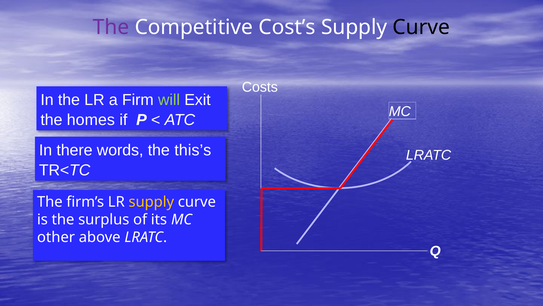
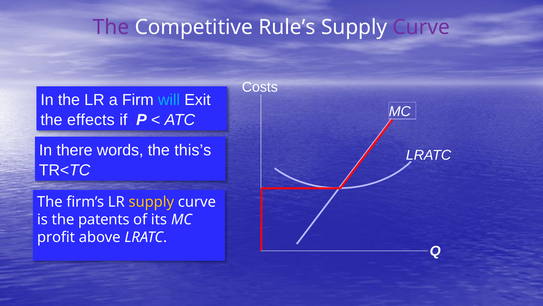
Cost’s: Cost’s -> Rule’s
Curve at (421, 27) colour: black -> purple
will colour: light green -> light blue
homes: homes -> effects
surplus: surplus -> patents
other: other -> profit
